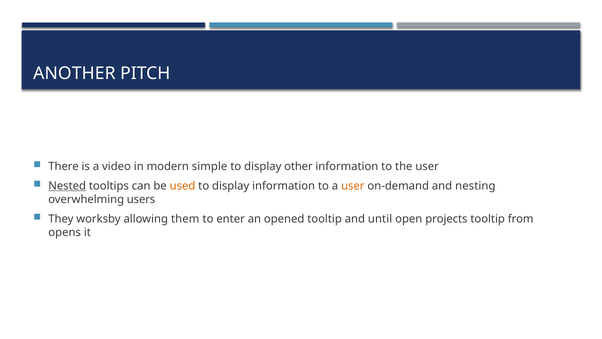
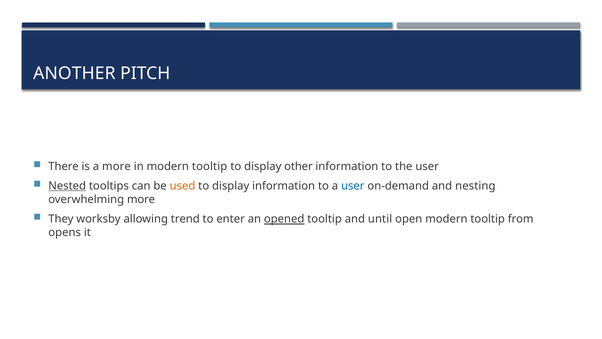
a video: video -> more
in modern simple: simple -> tooltip
user at (353, 186) colour: orange -> blue
overwhelming users: users -> more
them: them -> trend
opened underline: none -> present
open projects: projects -> modern
